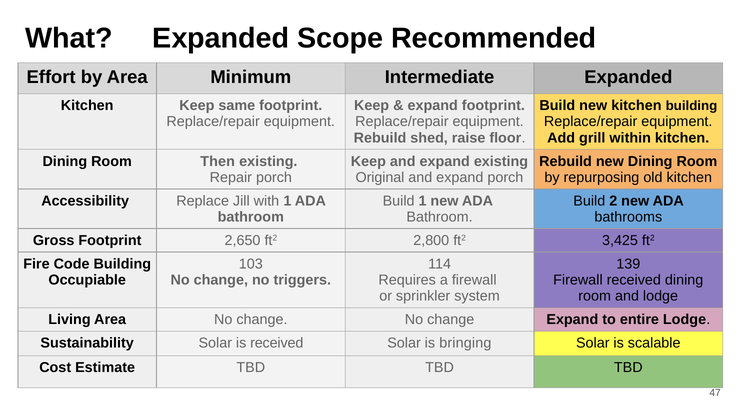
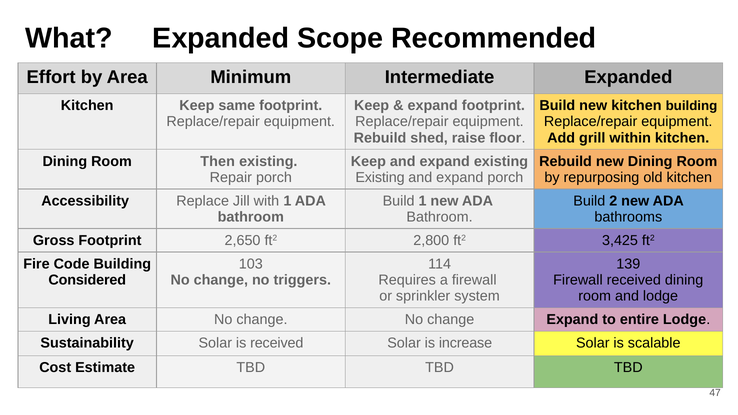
Original at (380, 177): Original -> Existing
Occupiable: Occupiable -> Considered
bringing: bringing -> increase
